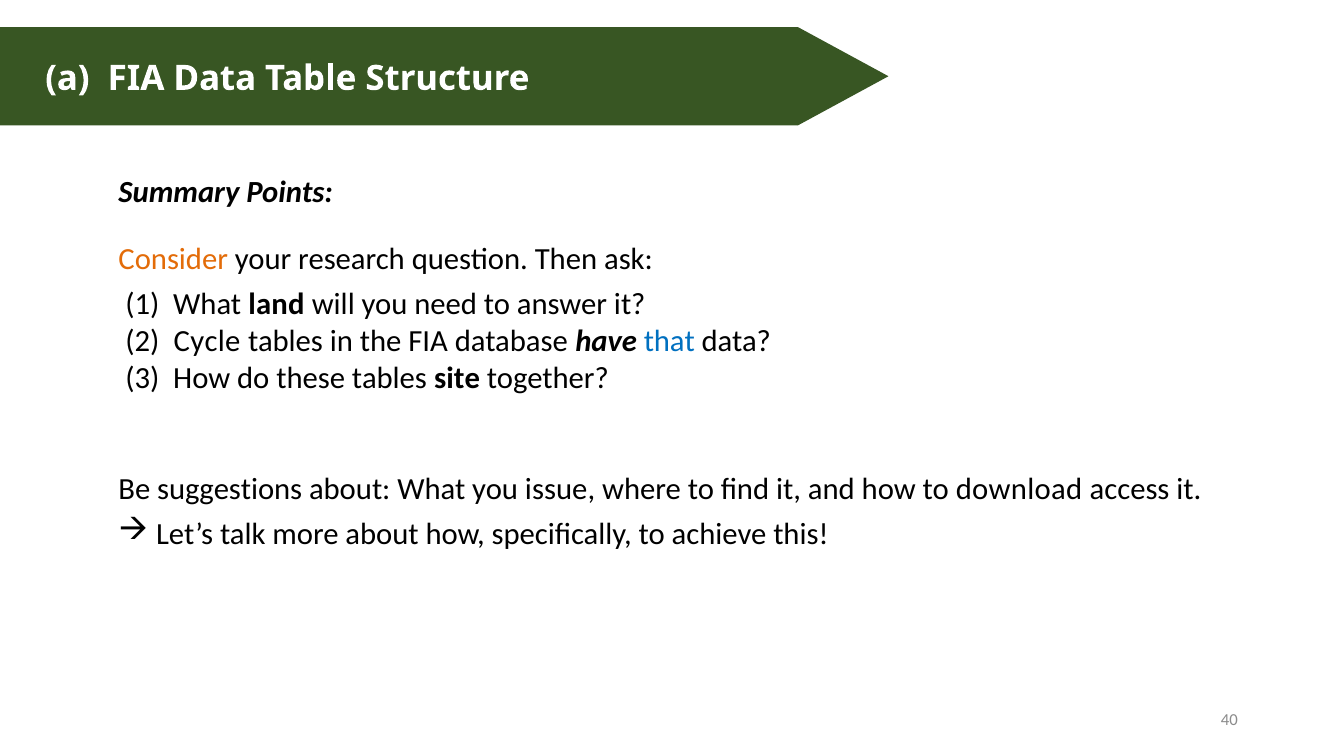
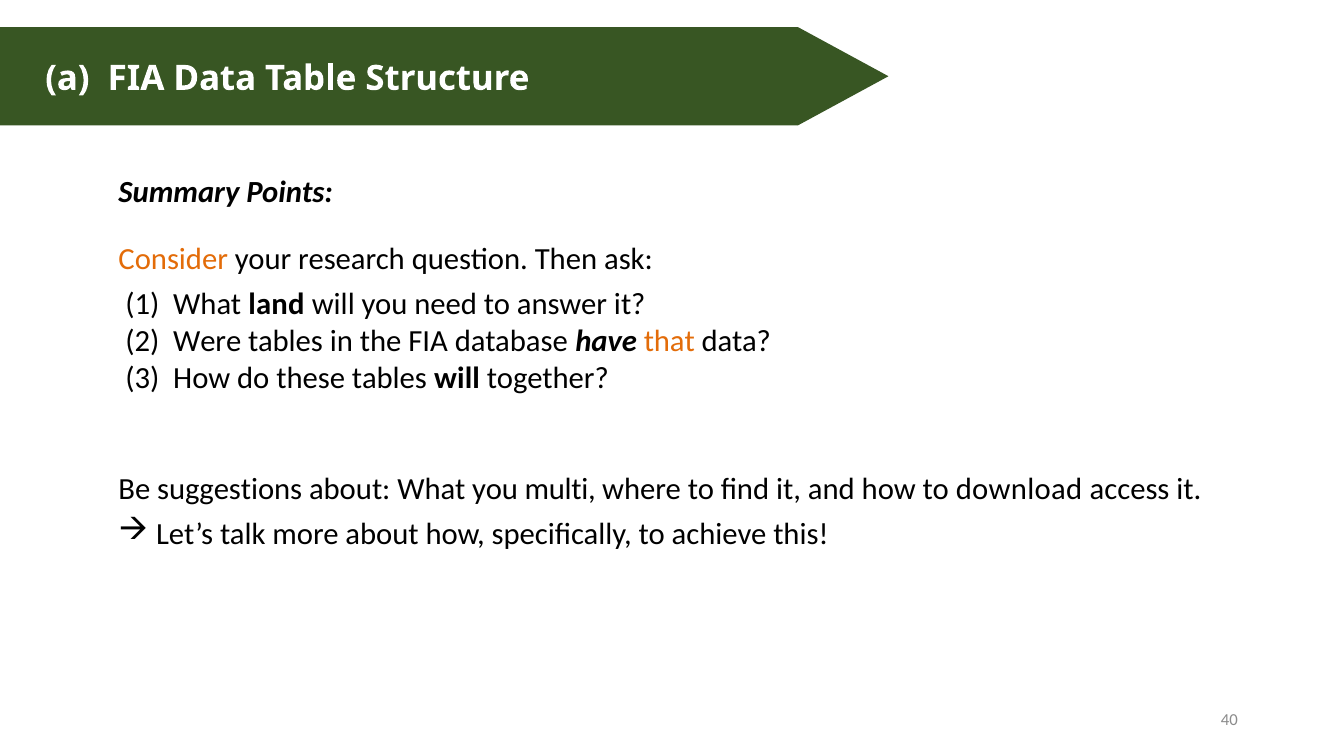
Cycle: Cycle -> Were
that colour: blue -> orange
tables site: site -> will
issue: issue -> multi
